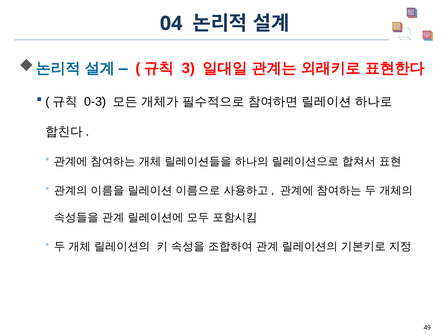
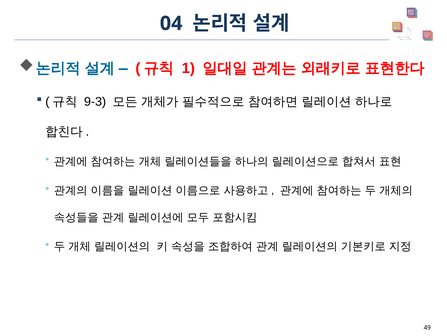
3: 3 -> 1
0-3: 0-3 -> 9-3
